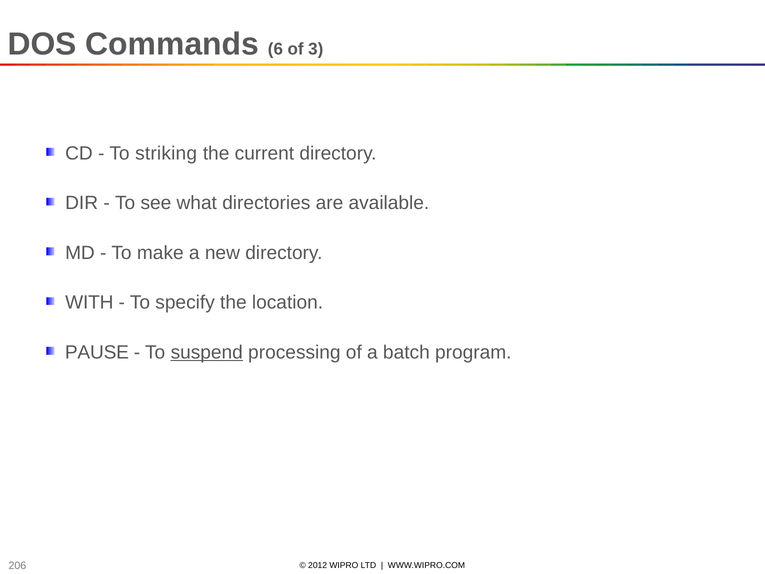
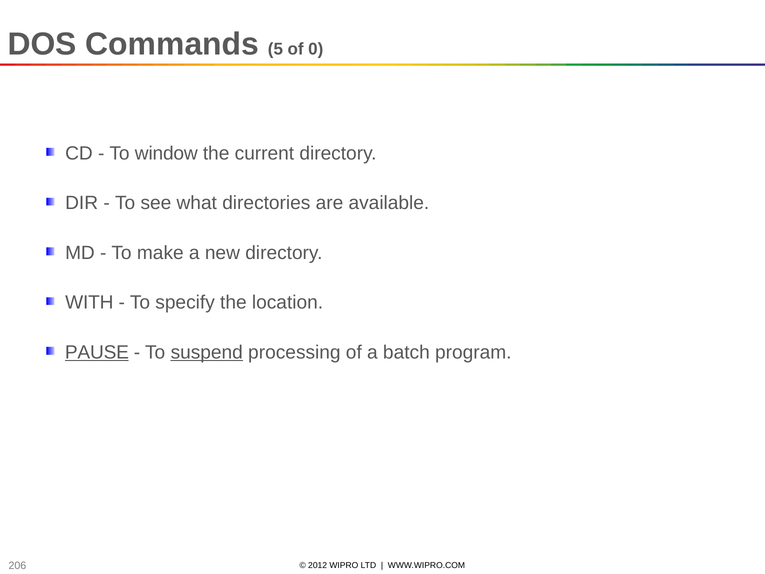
6: 6 -> 5
3: 3 -> 0
striking: striking -> window
PAUSE underline: none -> present
